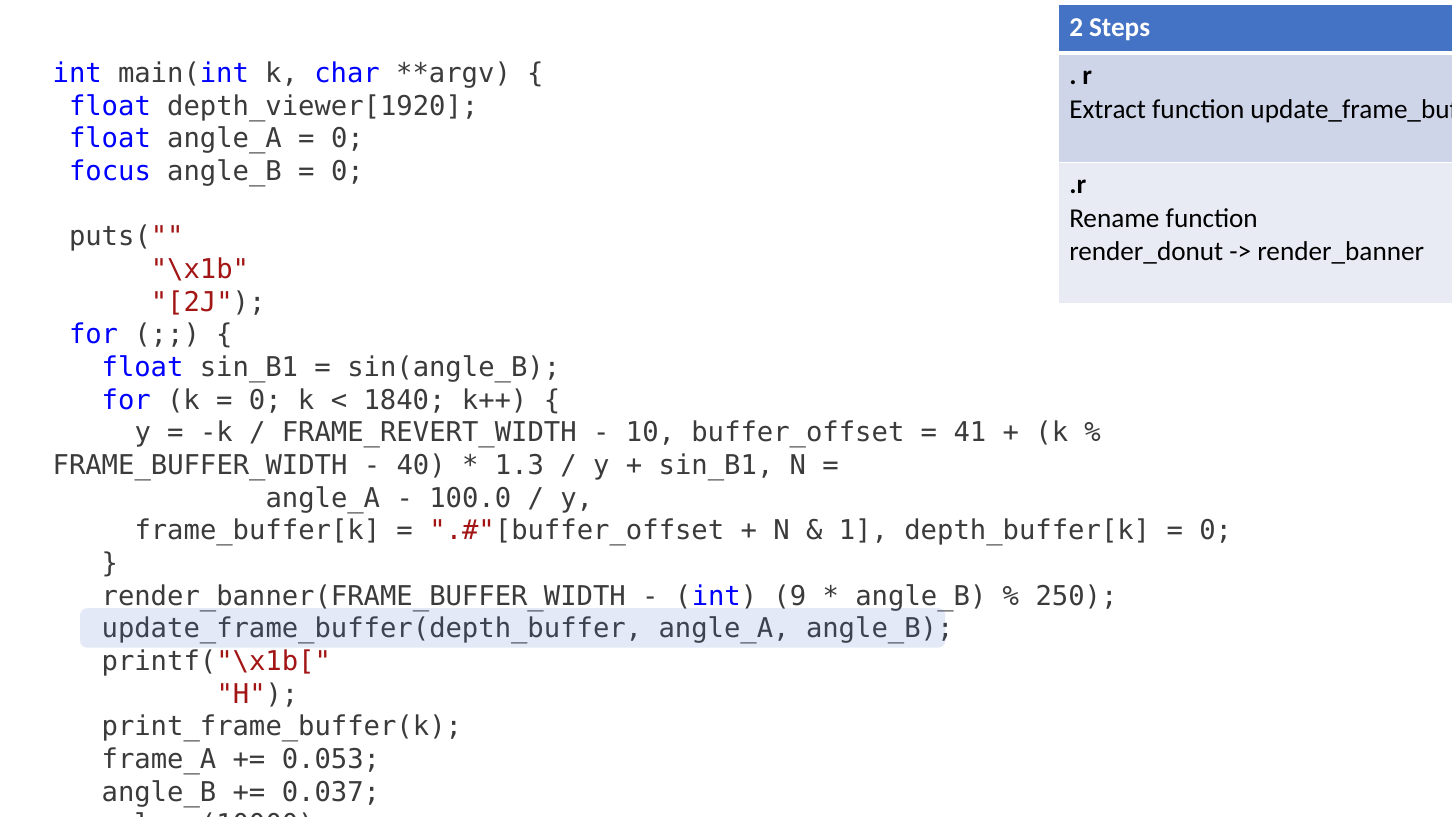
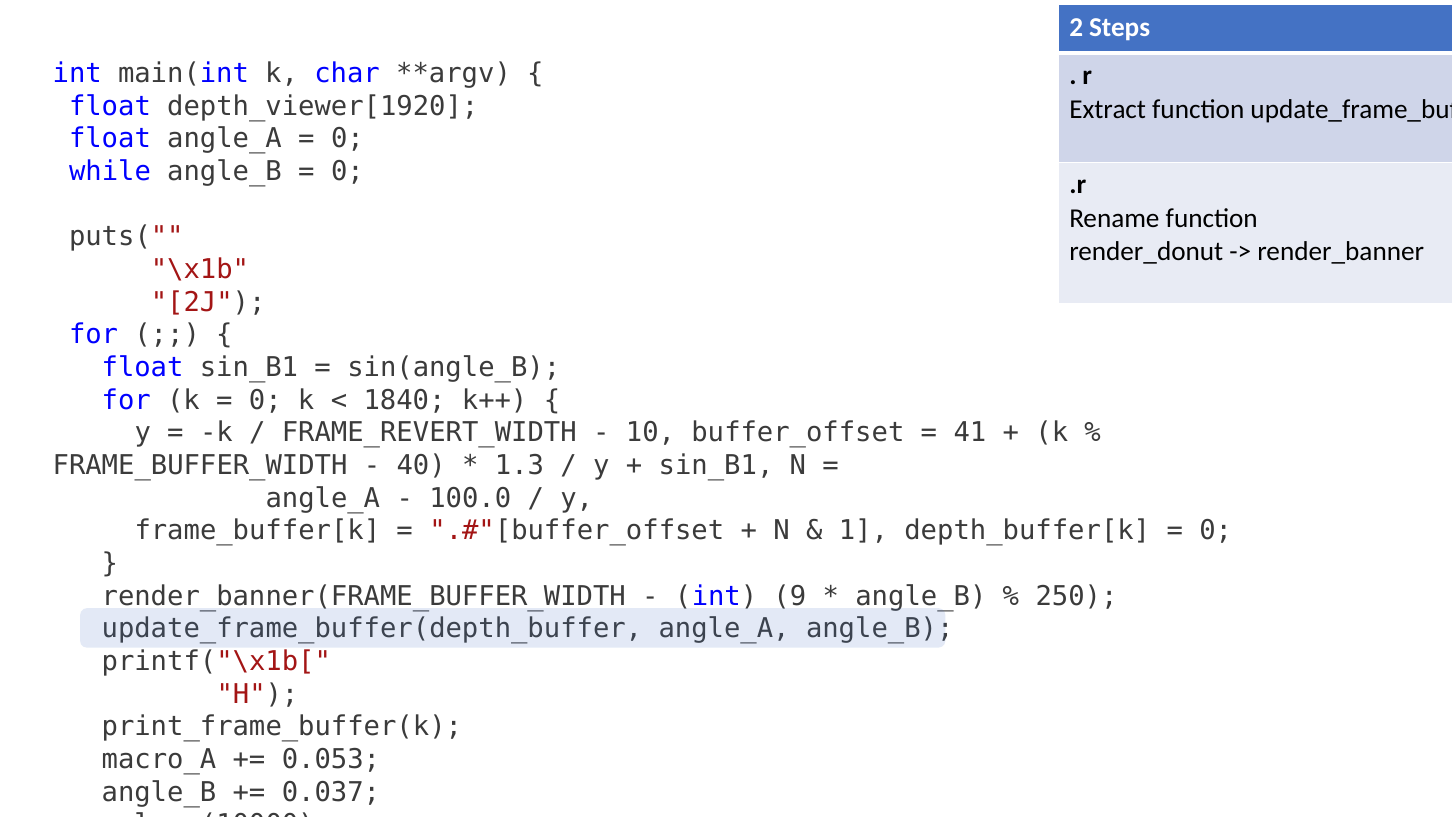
focus: focus -> while
frame_A: frame_A -> macro_A
